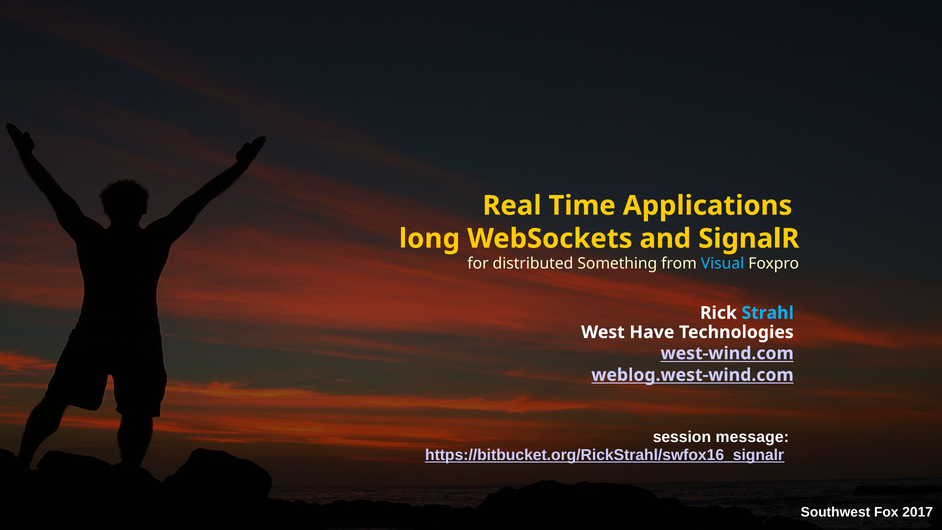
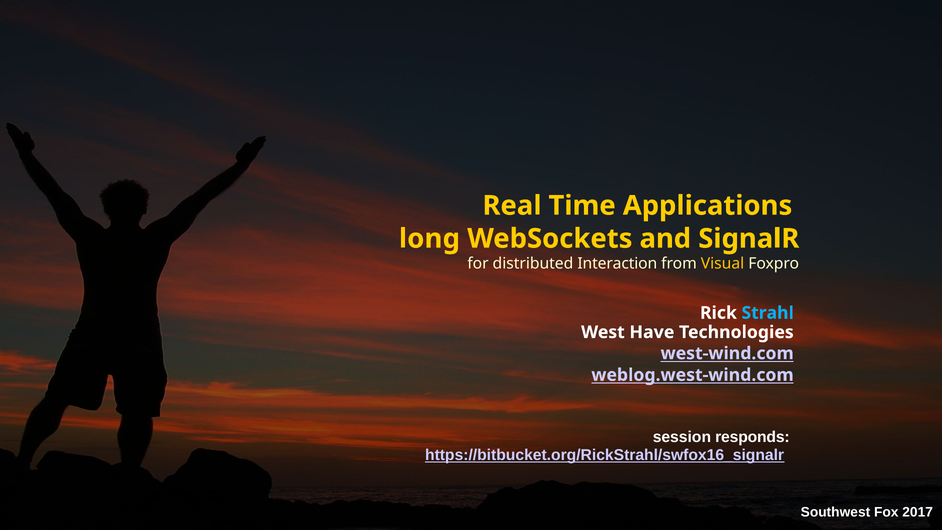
Something: Something -> Interaction
Visual colour: light blue -> yellow
message: message -> responds
